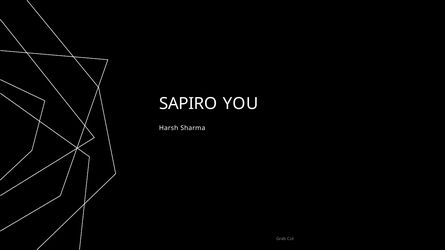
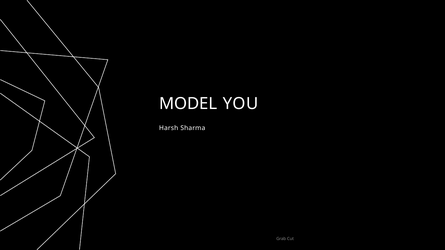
SAPIRO: SAPIRO -> MODEL
